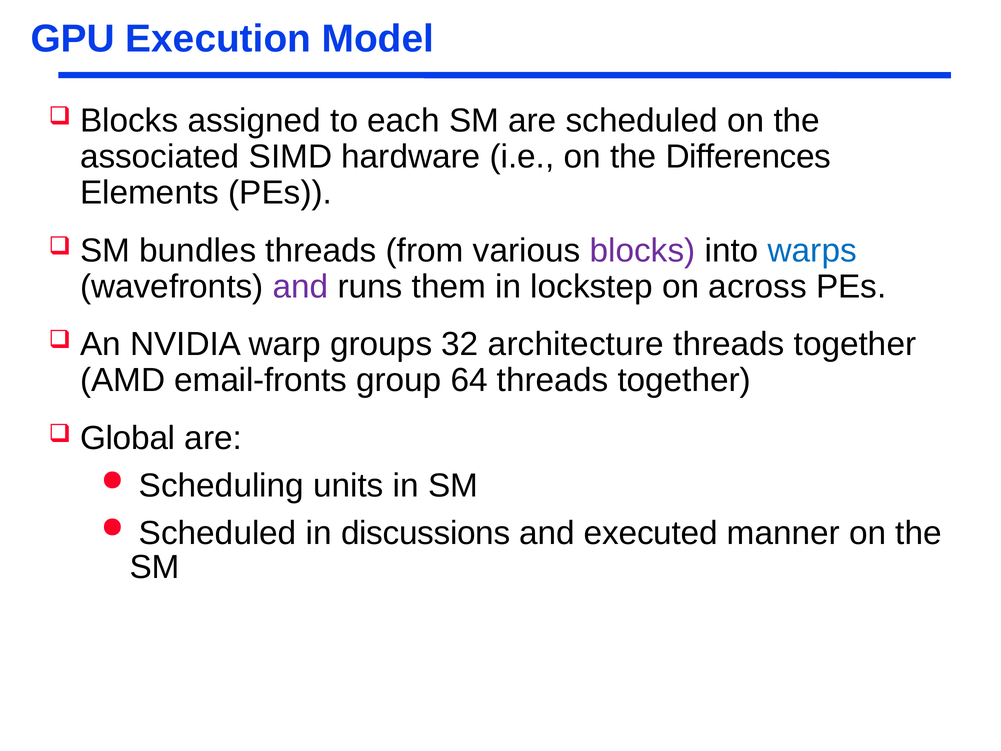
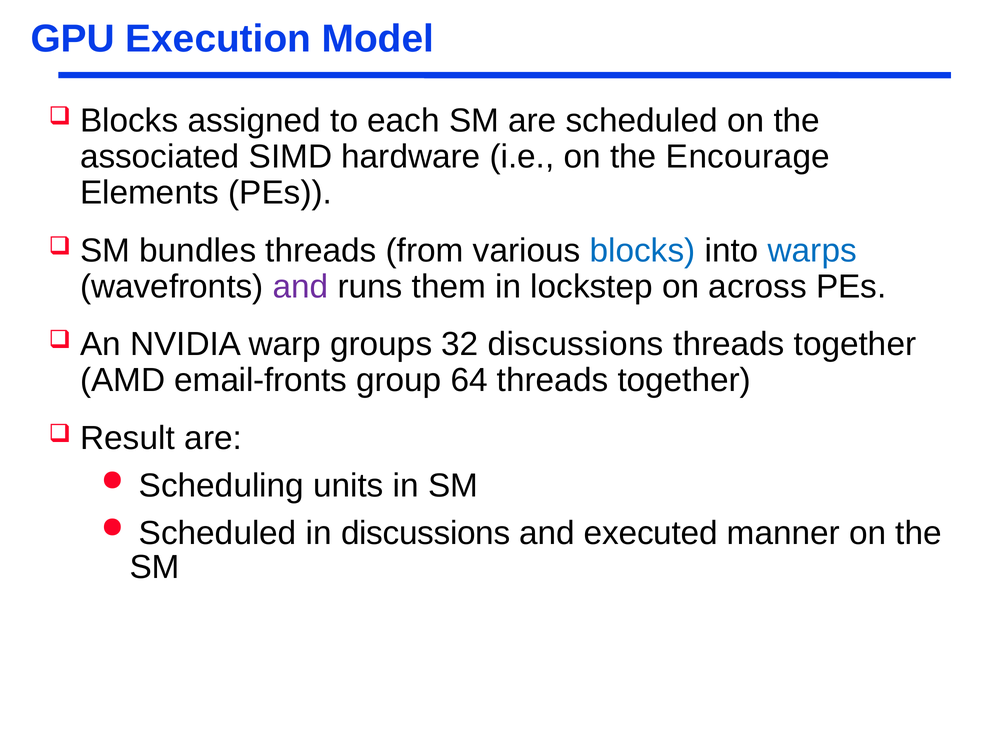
Differences: Differences -> Encourage
blocks at (643, 250) colour: purple -> blue
32 architecture: architecture -> discussions
Global: Global -> Result
